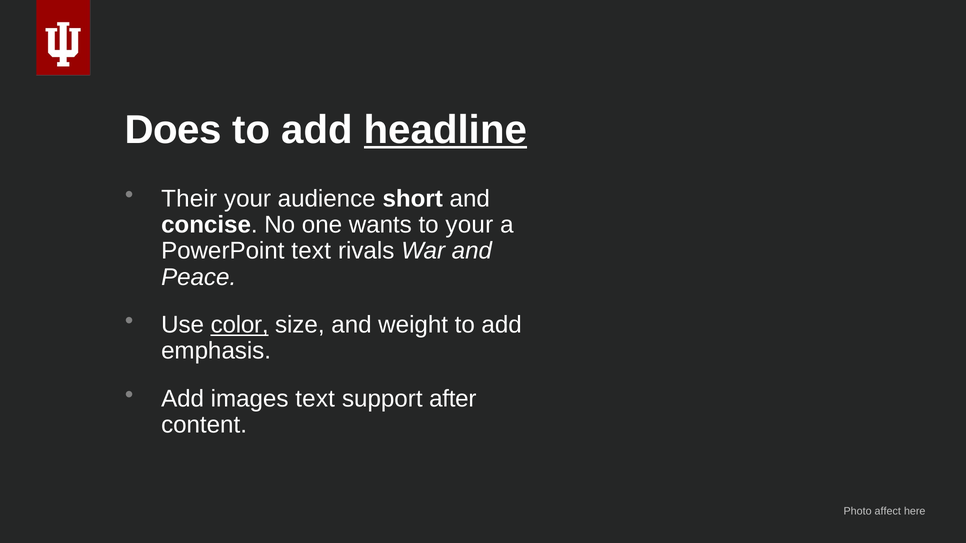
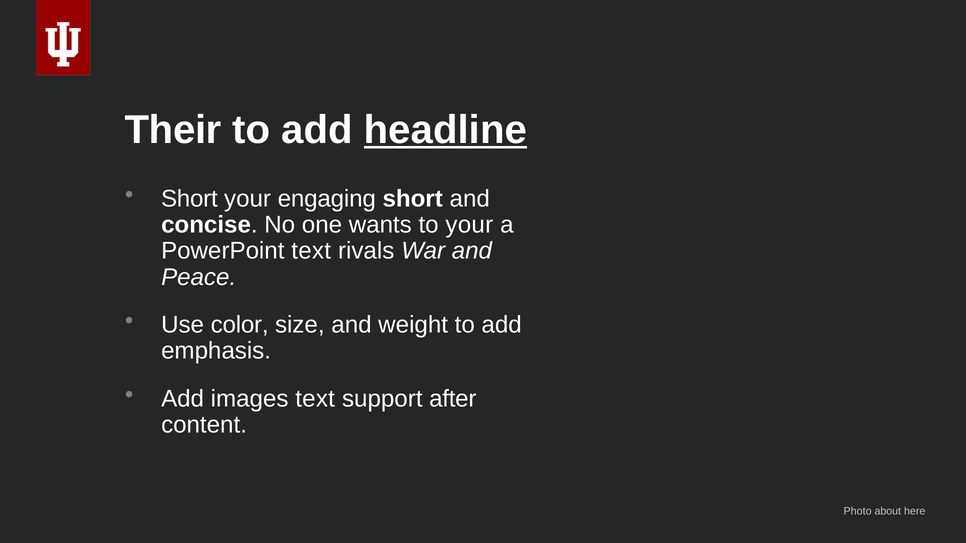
Does: Does -> Their
Their at (189, 199): Their -> Short
audience: audience -> engaging
color underline: present -> none
affect: affect -> about
